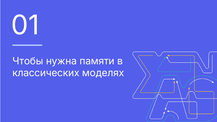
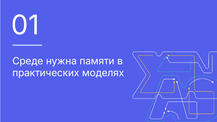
Чтобы: Чтобы -> Среде
классических: классических -> практических
